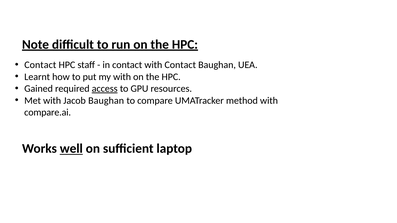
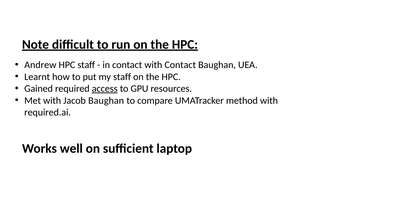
Contact at (40, 65): Contact -> Andrew
my with: with -> staff
compare.ai: compare.ai -> required.ai
well underline: present -> none
